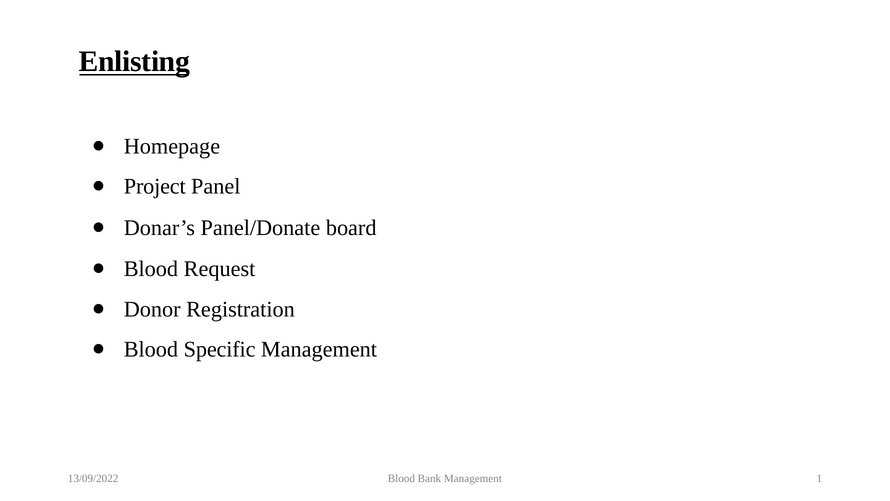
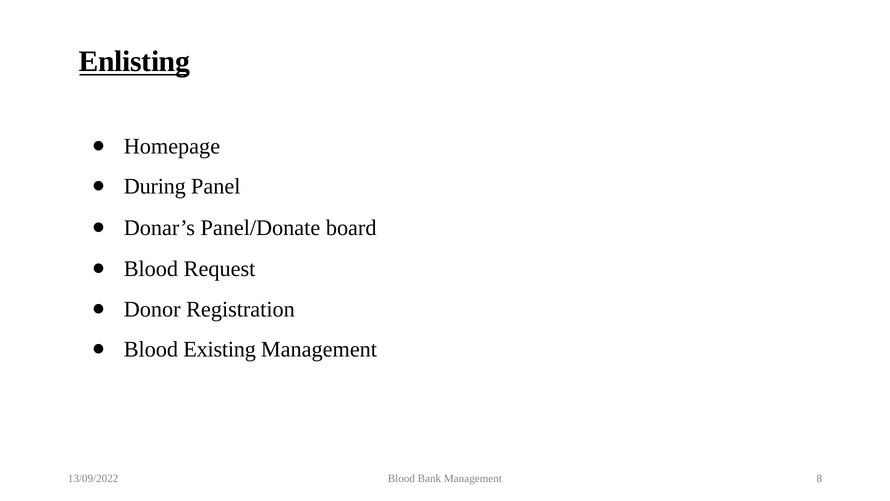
Project: Project -> During
Specific: Specific -> Existing
1: 1 -> 8
